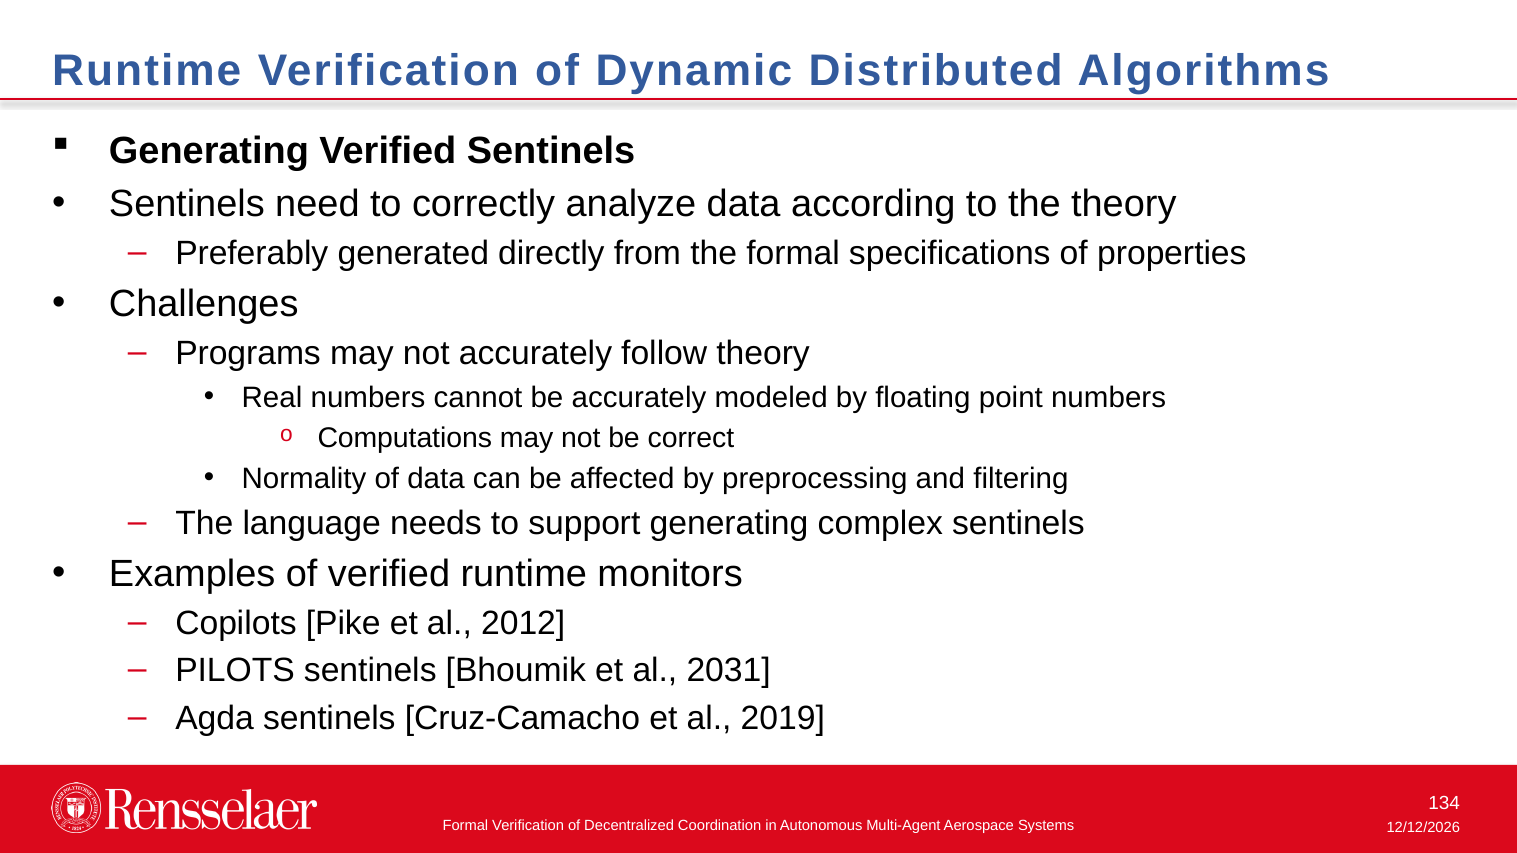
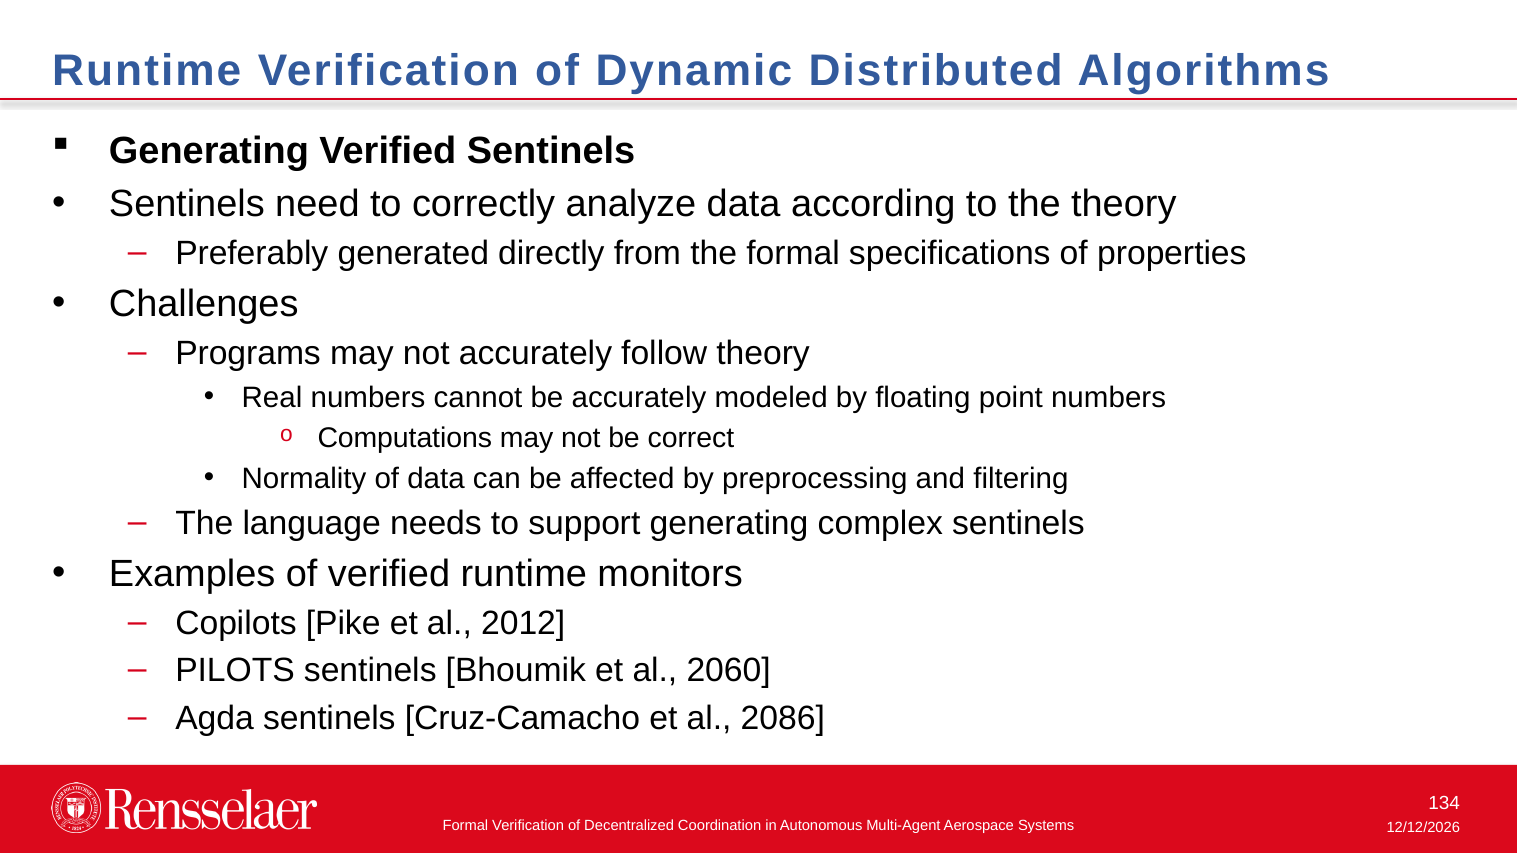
2031: 2031 -> 2060
2019: 2019 -> 2086
